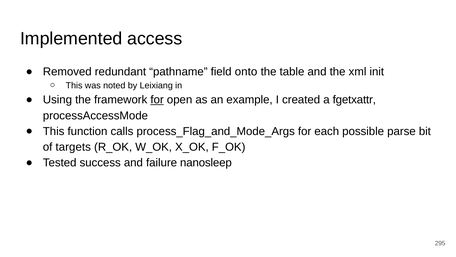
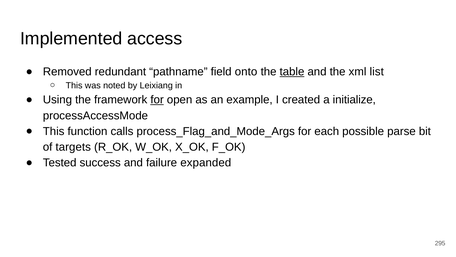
table underline: none -> present
init: init -> list
fgetxattr: fgetxattr -> initialize
nanosleep: nanosleep -> expanded
